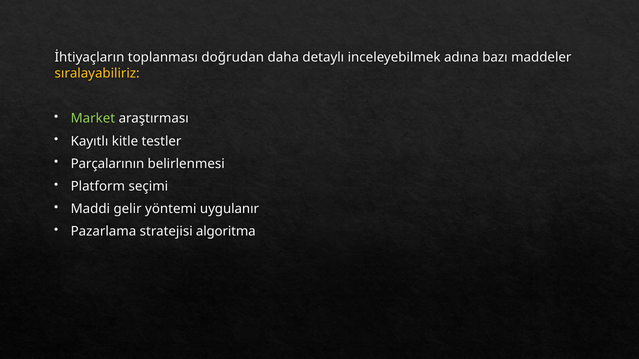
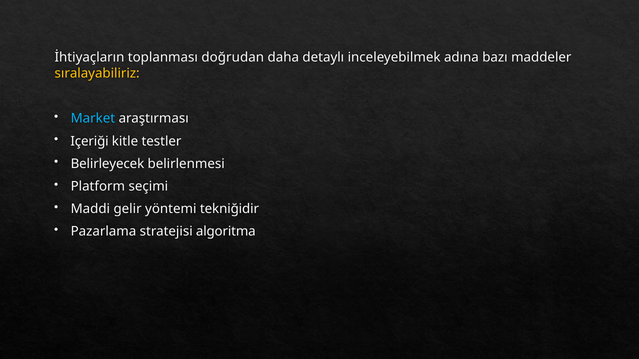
Market colour: light green -> light blue
Kayıtlı: Kayıtlı -> Içeriği
Parçalarının: Parçalarının -> Belirleyecek
uygulanır: uygulanır -> tekniğidir
